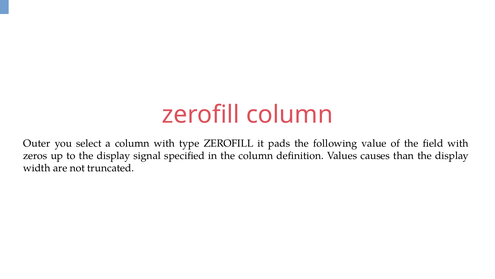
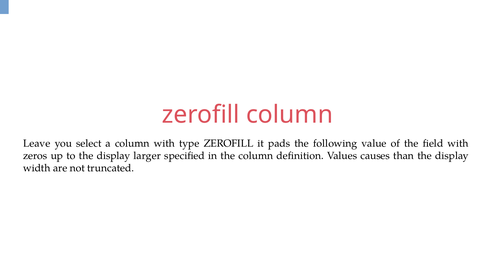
Outer: Outer -> Leave
signal: signal -> larger
